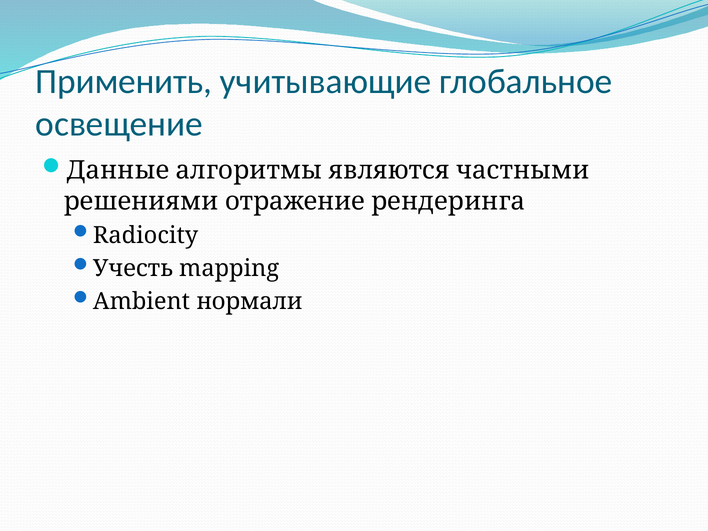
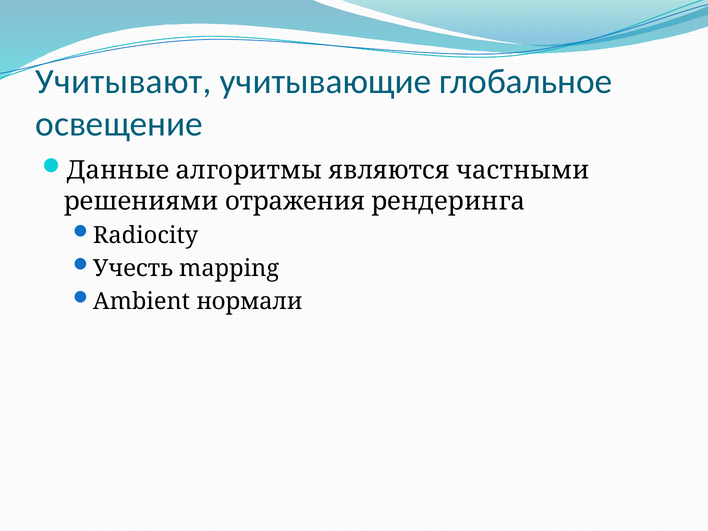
Применить: Применить -> Учитывают
отражение: отражение -> отражения
